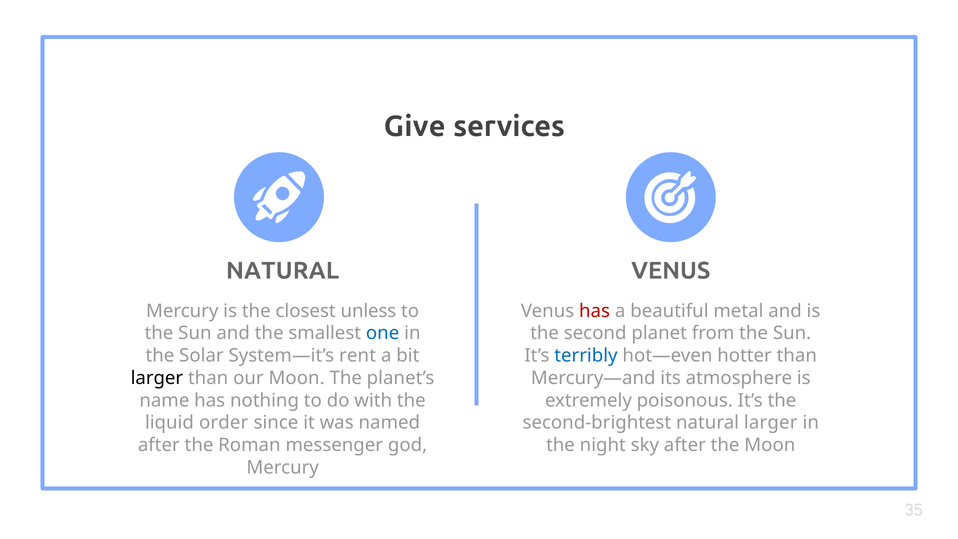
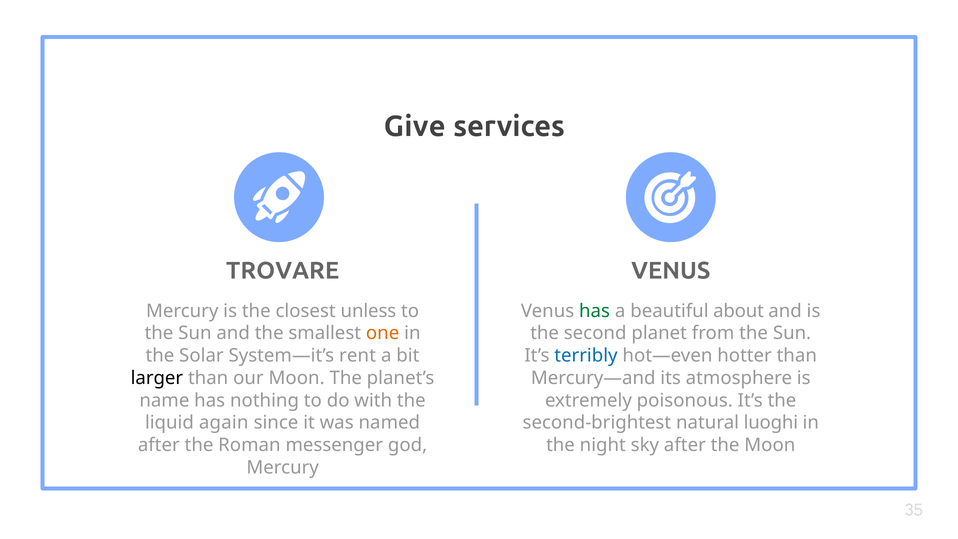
NATURAL at (283, 271): NATURAL -> TROVARE
has at (595, 311) colour: red -> green
metal: metal -> about
one colour: blue -> orange
order: order -> again
natural larger: larger -> luoghi
